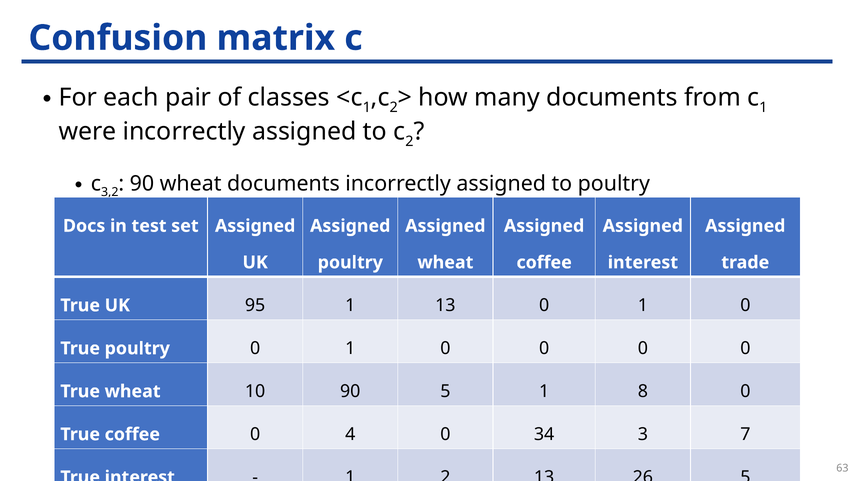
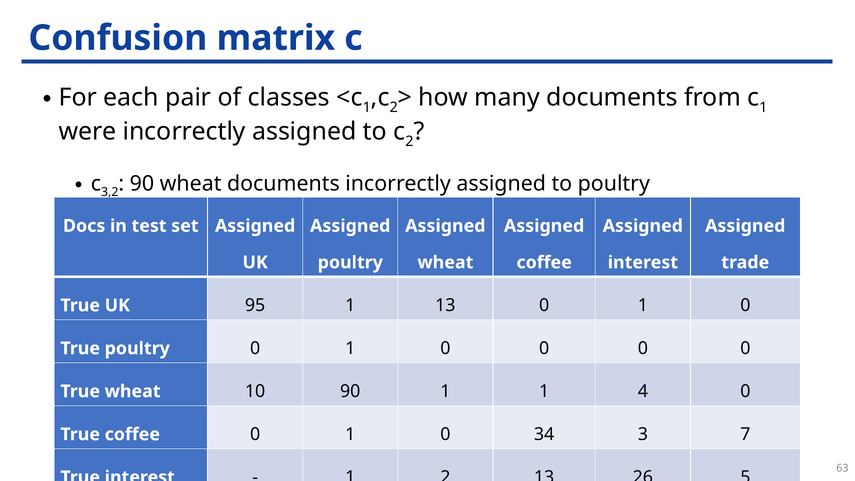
90 5: 5 -> 1
8: 8 -> 4
coffee 0 4: 4 -> 1
